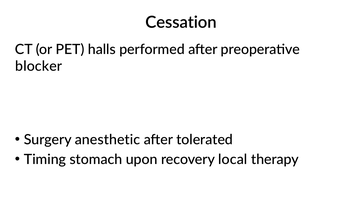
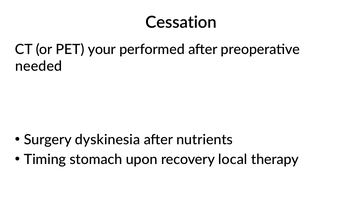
halls: halls -> your
blocker: blocker -> needed
anesthetic: anesthetic -> dyskinesia
tolerated: tolerated -> nutrients
